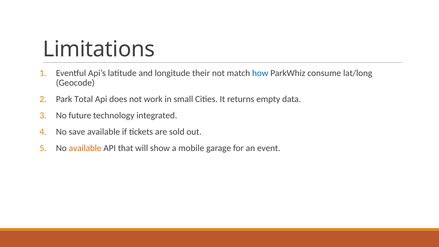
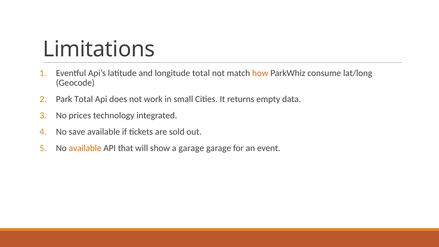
longitude their: their -> total
how colour: blue -> orange
future: future -> prices
a mobile: mobile -> garage
